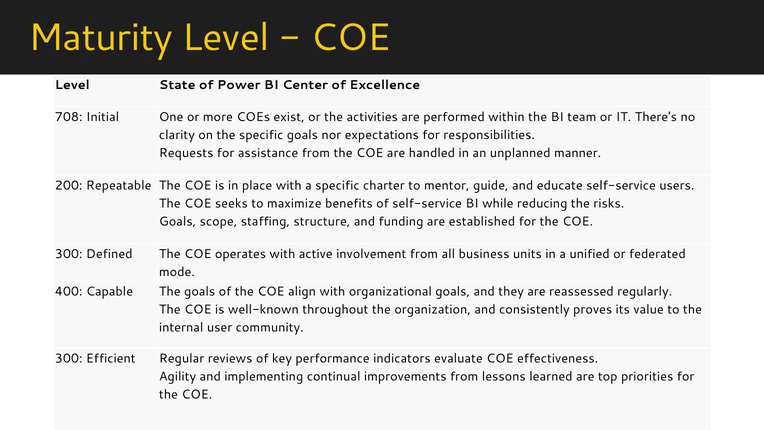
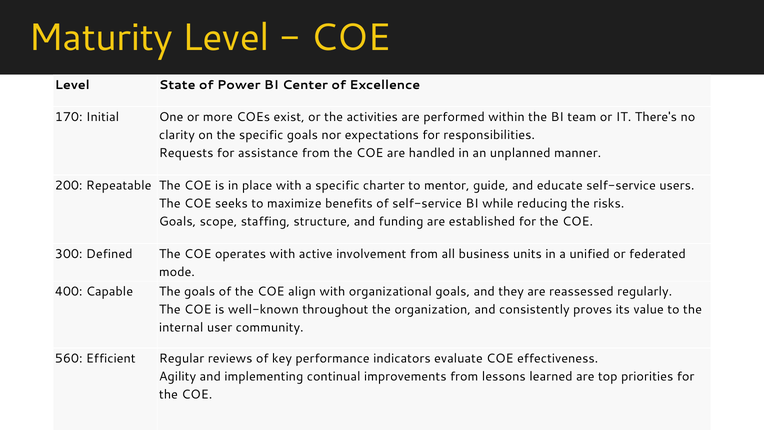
708: 708 -> 170
300 at (69, 358): 300 -> 560
